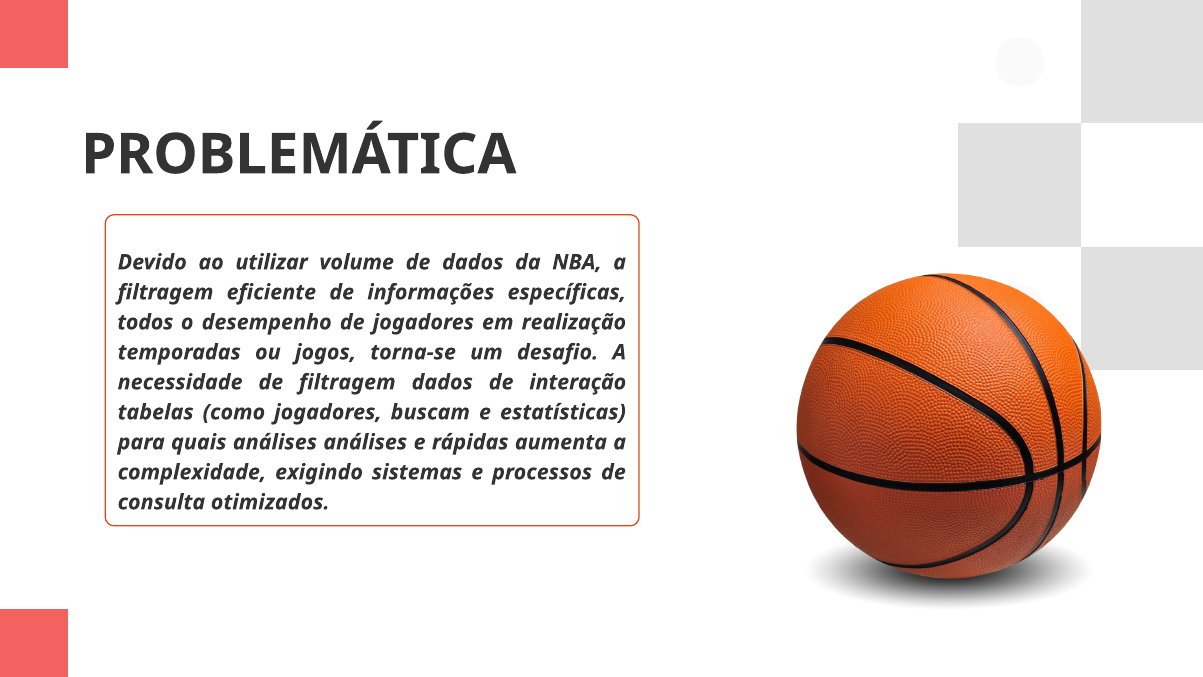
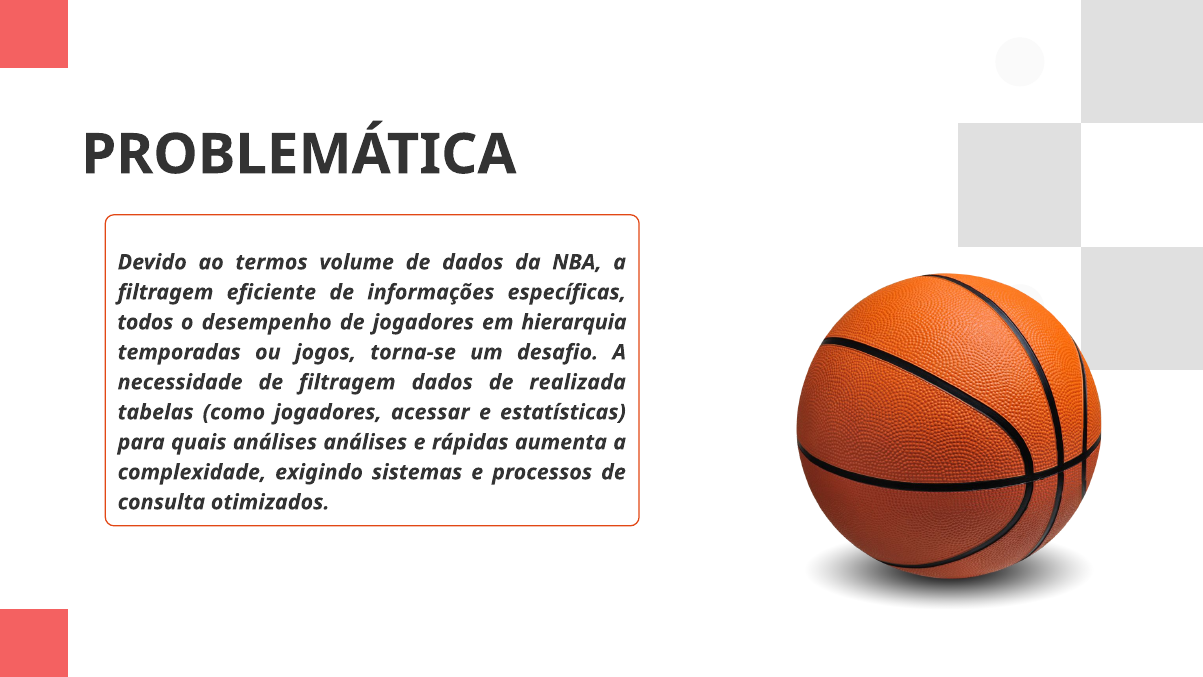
utilizar: utilizar -> termos
realização: realização -> hierarquia
interação: interação -> realizada
buscam: buscam -> acessar
